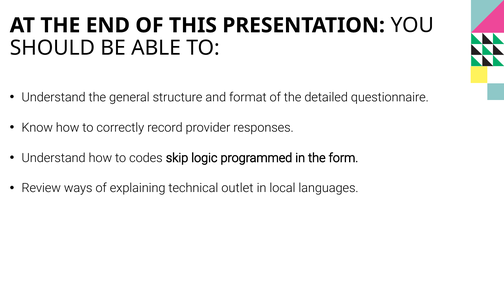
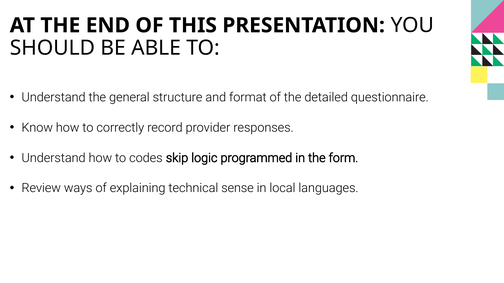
outlet: outlet -> sense
